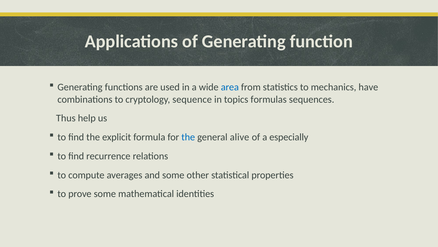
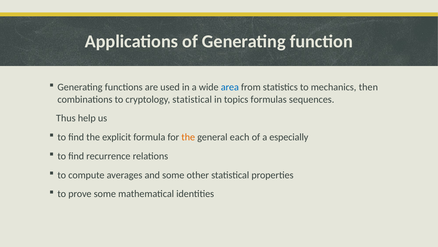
have: have -> then
cryptology sequence: sequence -> statistical
the at (188, 137) colour: blue -> orange
alive: alive -> each
